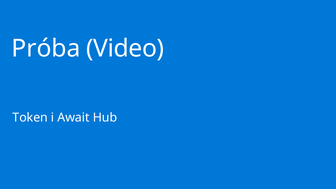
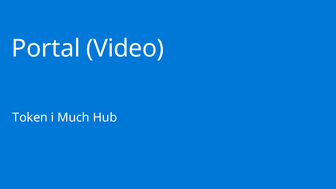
Próba: Próba -> Portal
Await: Await -> Much
